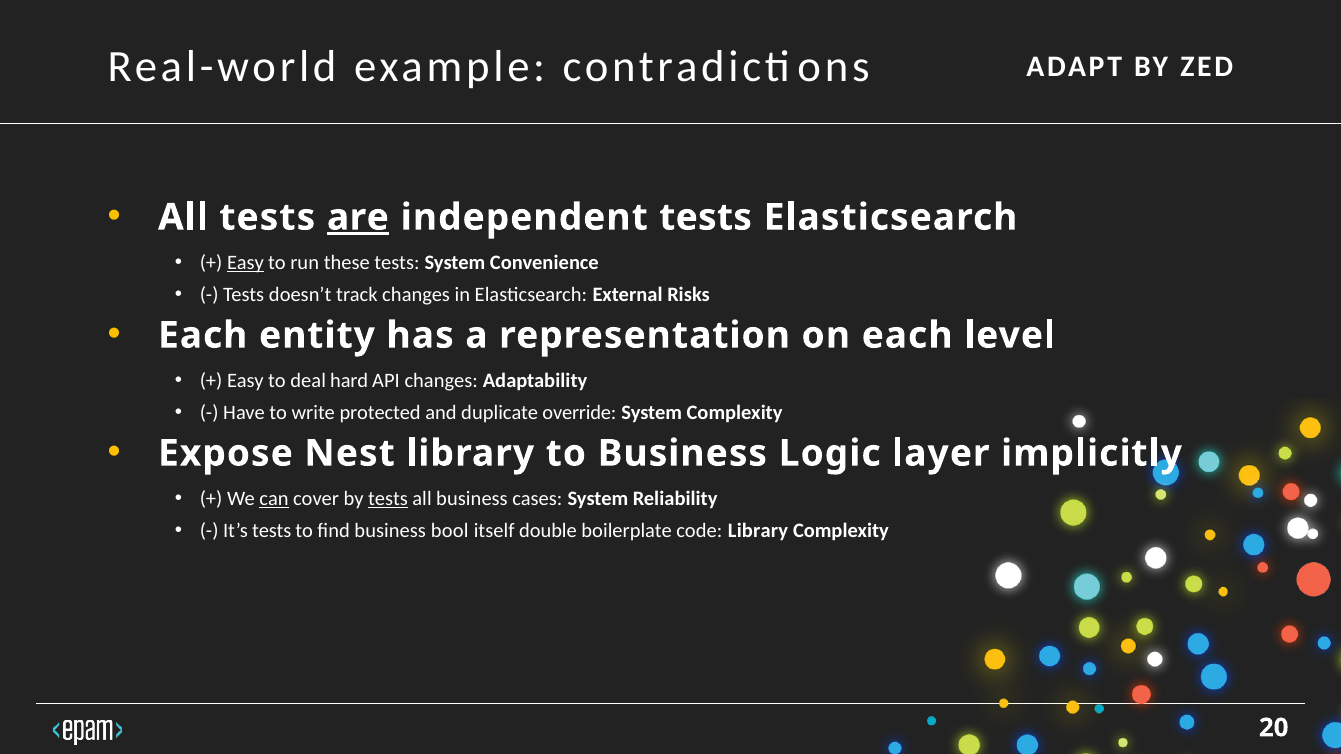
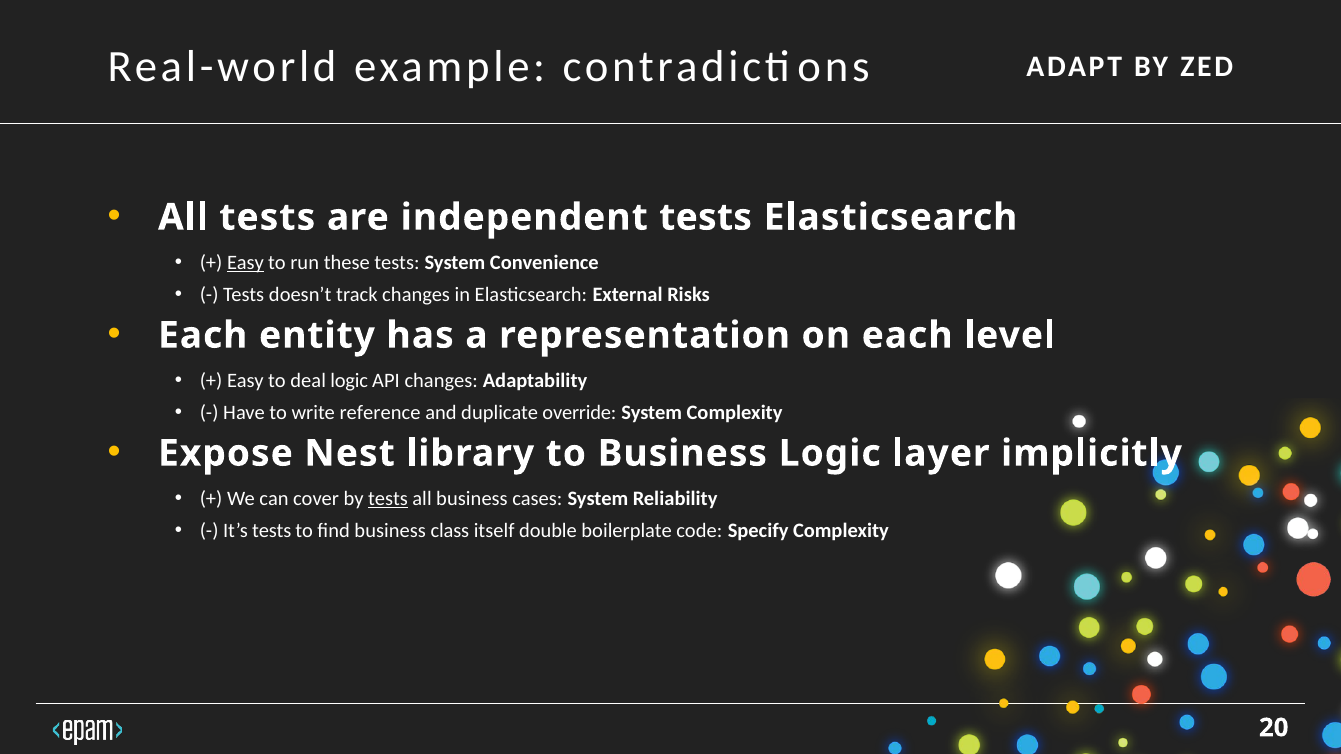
are underline: present -> none
deal hard: hard -> logic
protected: protected -> reference
can underline: present -> none
bool: bool -> class
code Library: Library -> Specify
